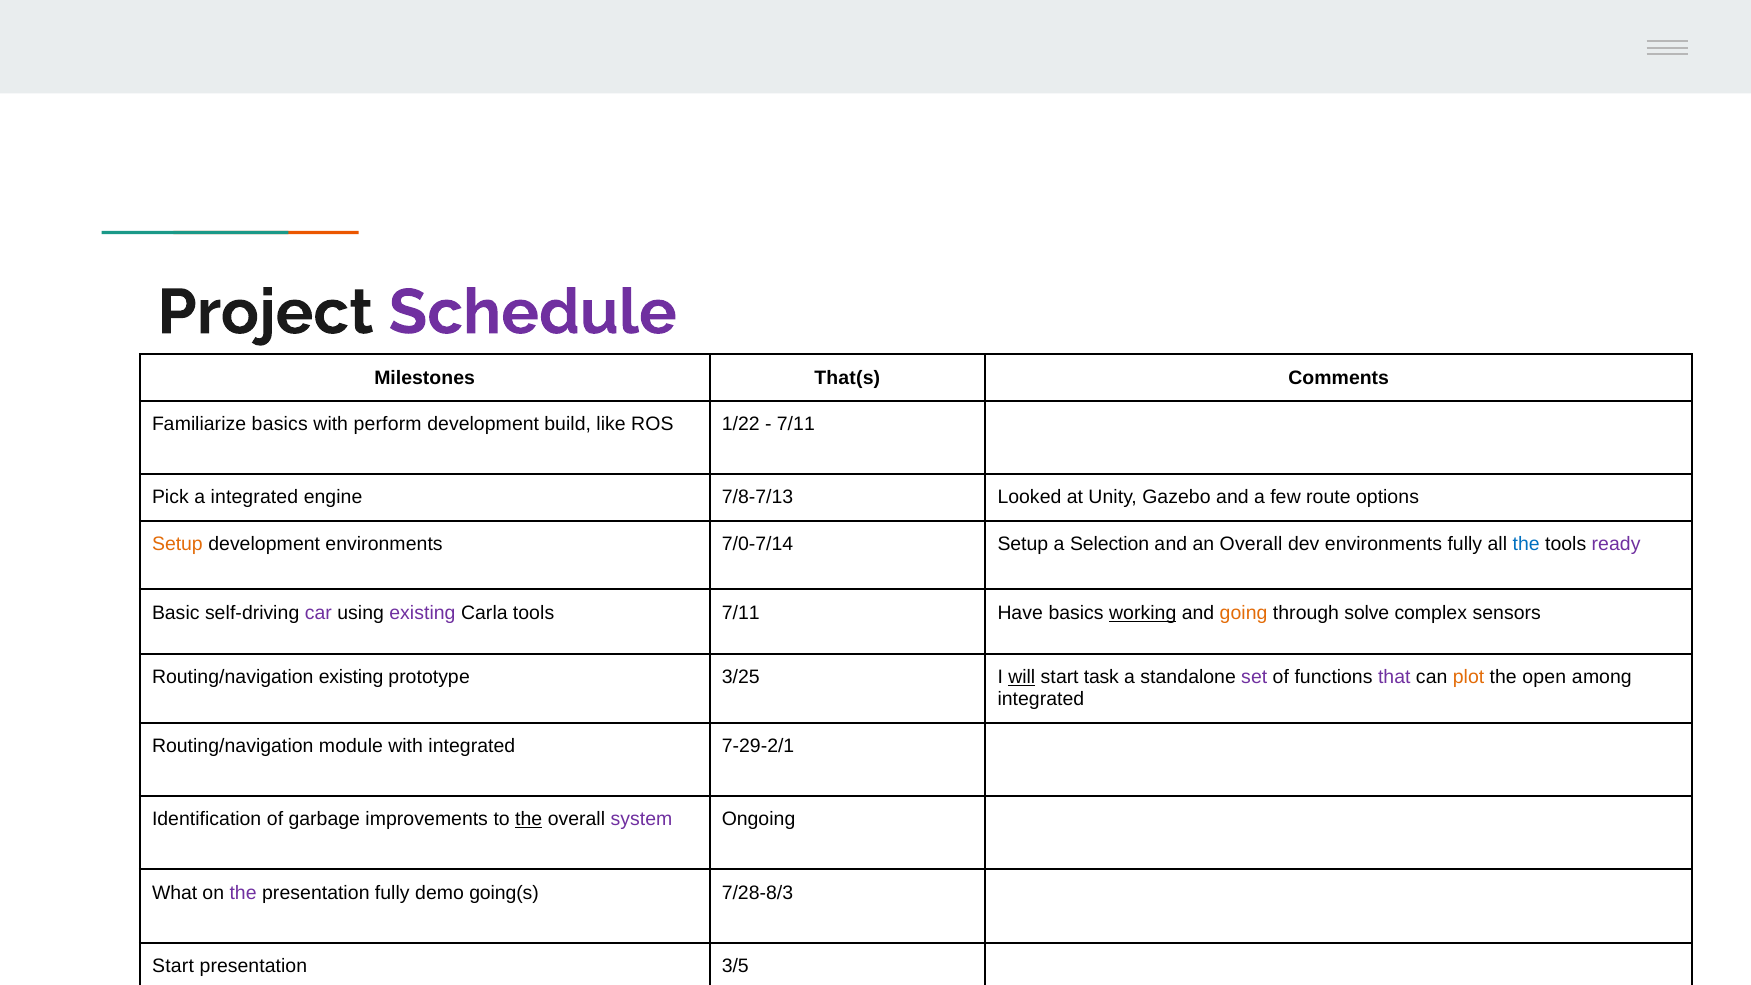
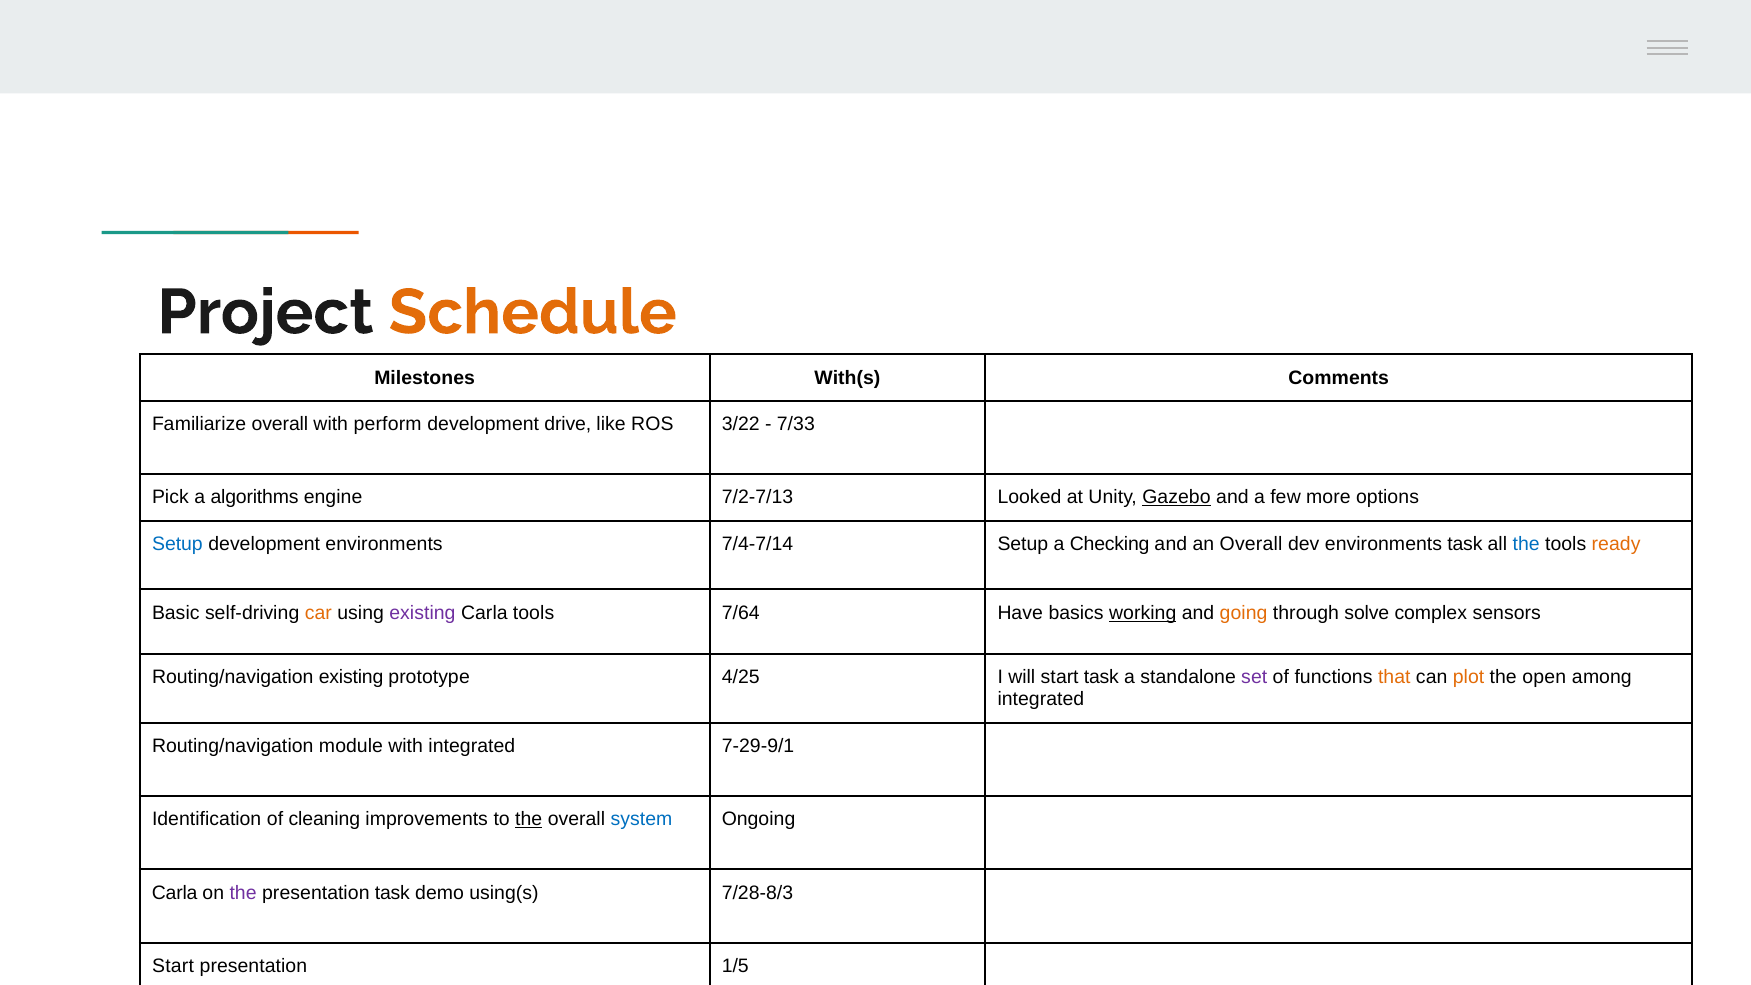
Schedule colour: purple -> orange
That(s: That(s -> With(s
Familiarize basics: basics -> overall
build: build -> drive
1/22: 1/22 -> 3/22
7/11 at (796, 424): 7/11 -> 7/33
a integrated: integrated -> algorithms
7/8-7/13: 7/8-7/13 -> 7/2-7/13
Gazebo underline: none -> present
route: route -> more
Setup at (177, 544) colour: orange -> blue
7/0-7/14: 7/0-7/14 -> 7/4-7/14
Selection: Selection -> Checking
environments fully: fully -> task
ready colour: purple -> orange
car colour: purple -> orange
tools 7/11: 7/11 -> 7/64
3/25: 3/25 -> 4/25
will underline: present -> none
that colour: purple -> orange
7-29-2/1: 7-29-2/1 -> 7-29-9/1
garbage: garbage -> cleaning
system colour: purple -> blue
What at (175, 893): What -> Carla
presentation fully: fully -> task
going(s: going(s -> using(s
3/5: 3/5 -> 1/5
